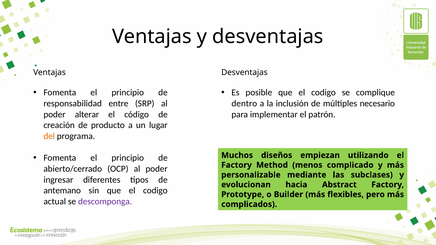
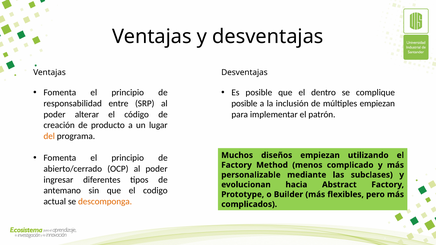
posible que el codigo: codigo -> dentro
dentro at (244, 104): dentro -> posible
múltiples necesario: necesario -> empiezan
descomponga colour: purple -> orange
